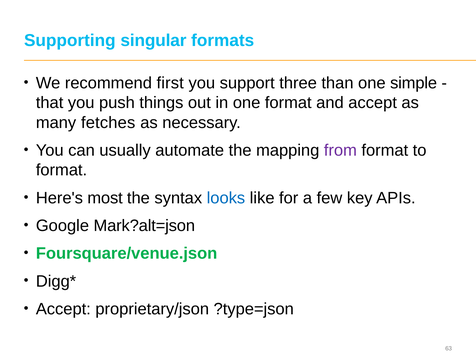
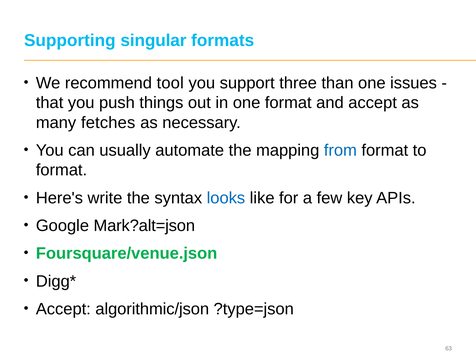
first: first -> tool
simple: simple -> issues
from colour: purple -> blue
most: most -> write
proprietary/json: proprietary/json -> algorithmic/json
